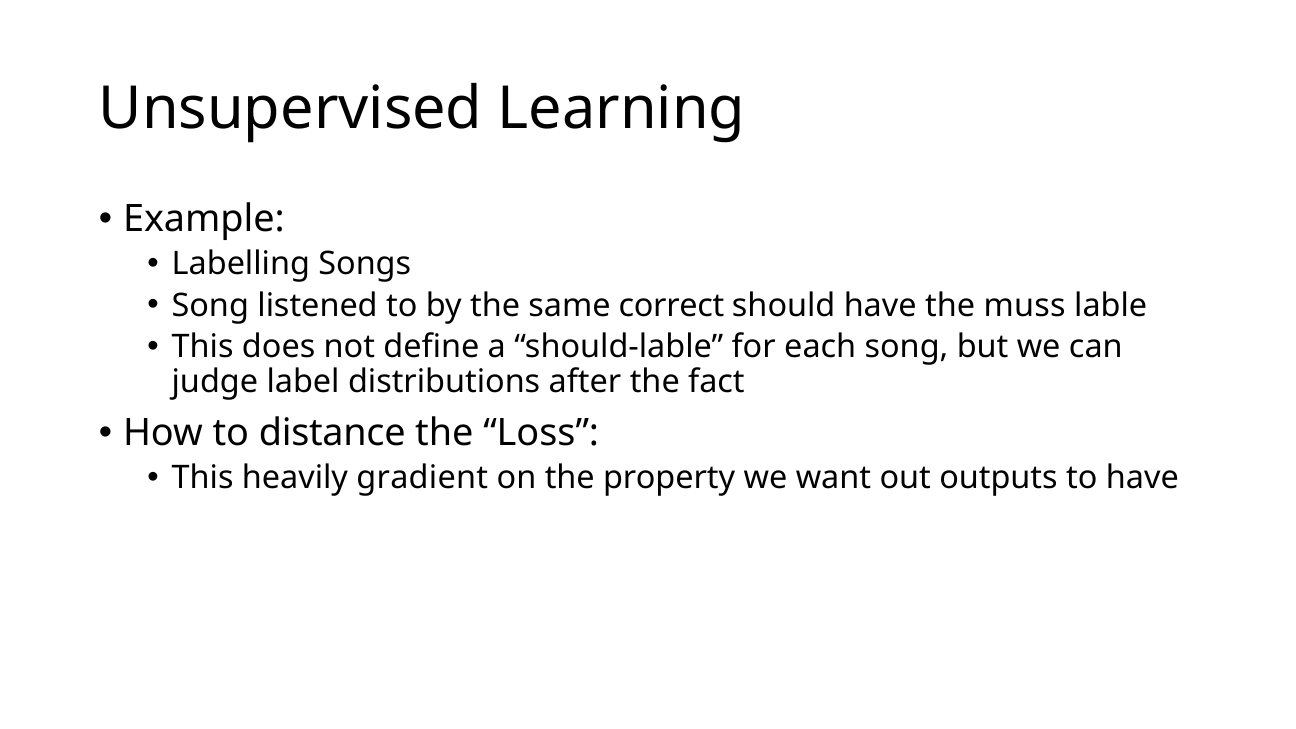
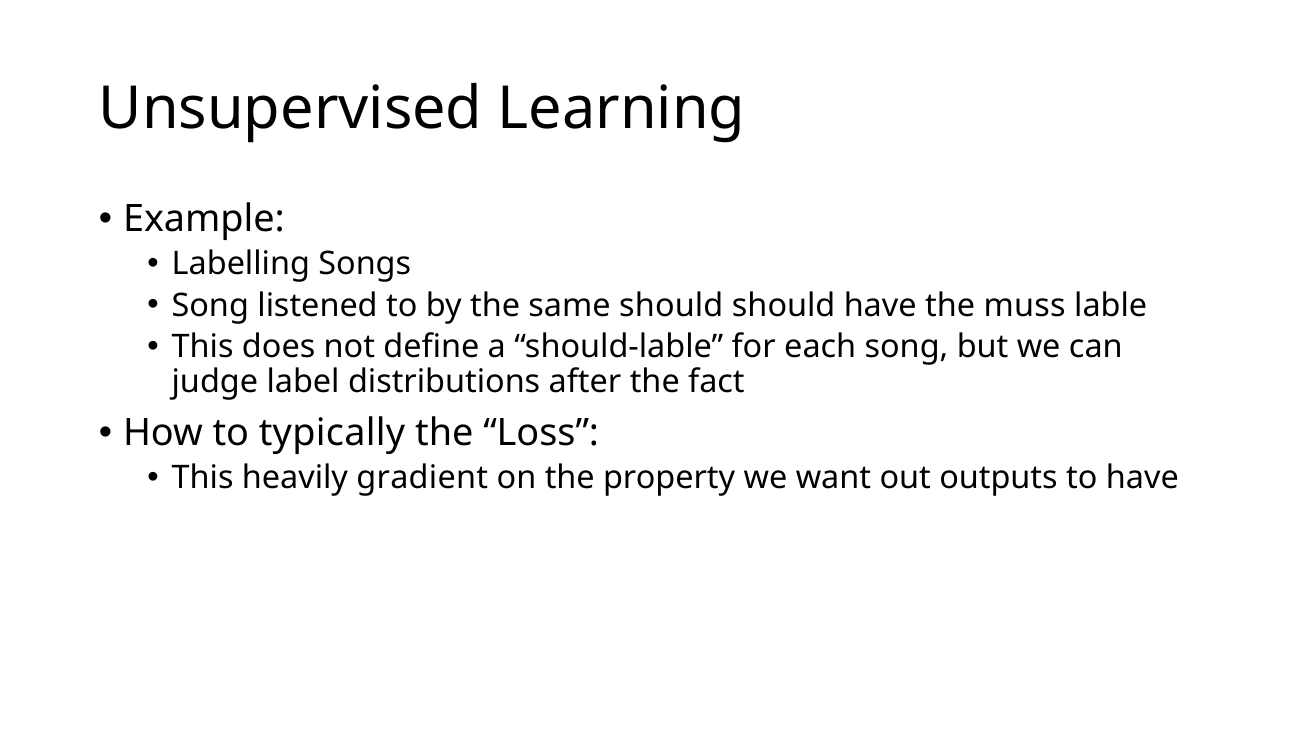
same correct: correct -> should
distance: distance -> typically
